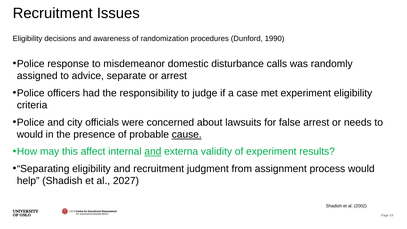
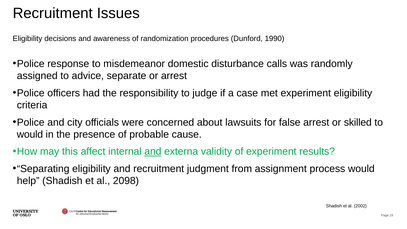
needs: needs -> skilled
cause underline: present -> none
2027: 2027 -> 2098
